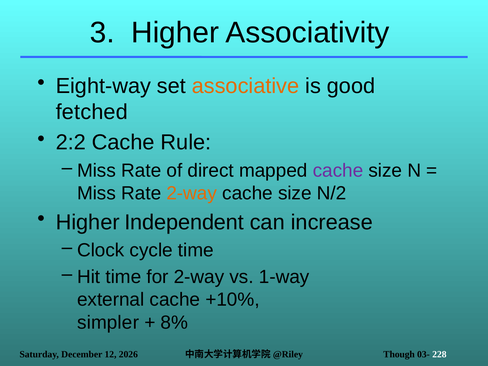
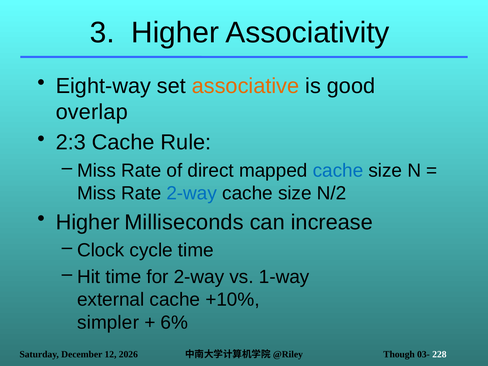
fetched: fetched -> overlap
2:2: 2:2 -> 2:3
cache at (338, 171) colour: purple -> blue
2-way at (192, 193) colour: orange -> blue
Independent: Independent -> Milliseconds
8%: 8% -> 6%
